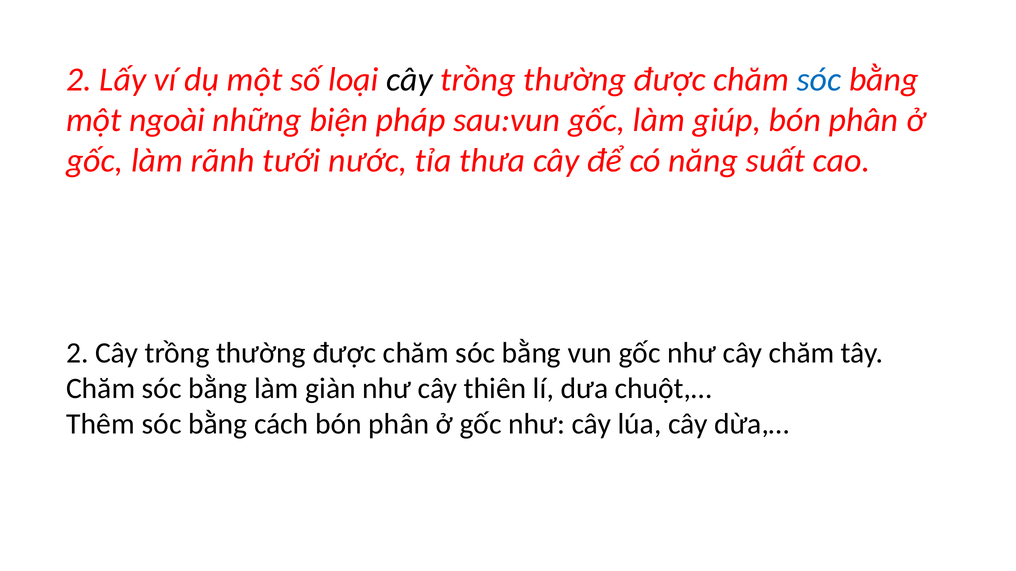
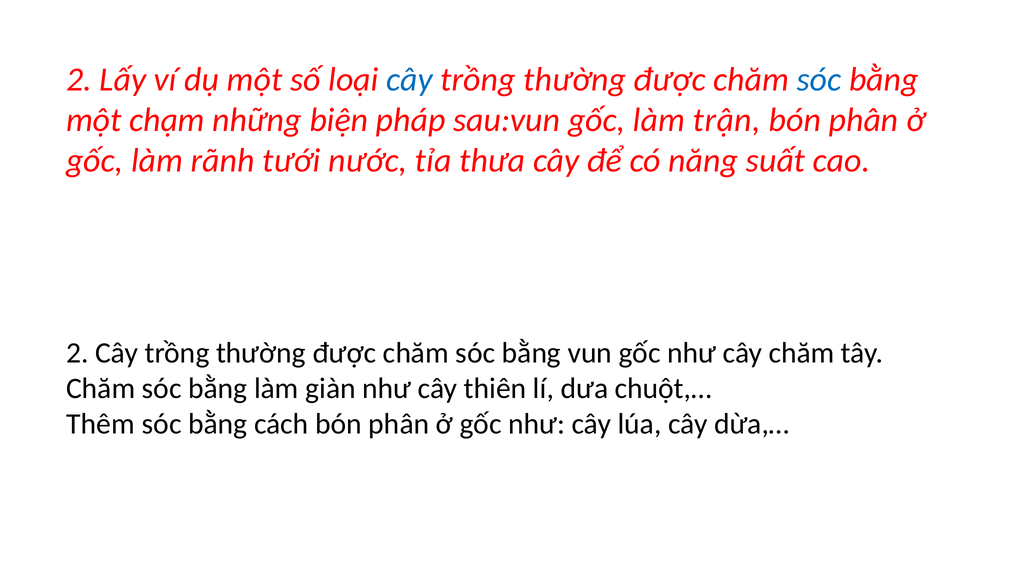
cây at (410, 79) colour: black -> blue
ngoài: ngoài -> chạm
giúp: giúp -> trận
